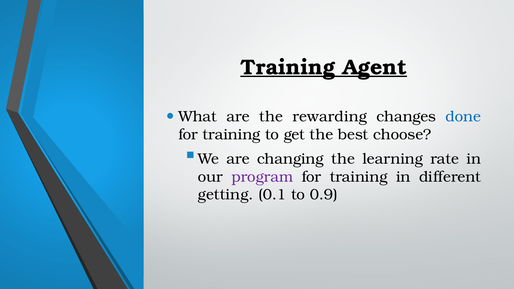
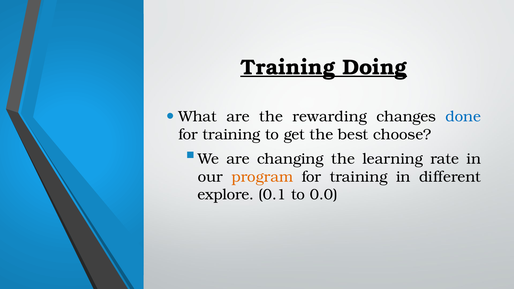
Agent: Agent -> Doing
program colour: purple -> orange
getting: getting -> explore
0.9: 0.9 -> 0.0
